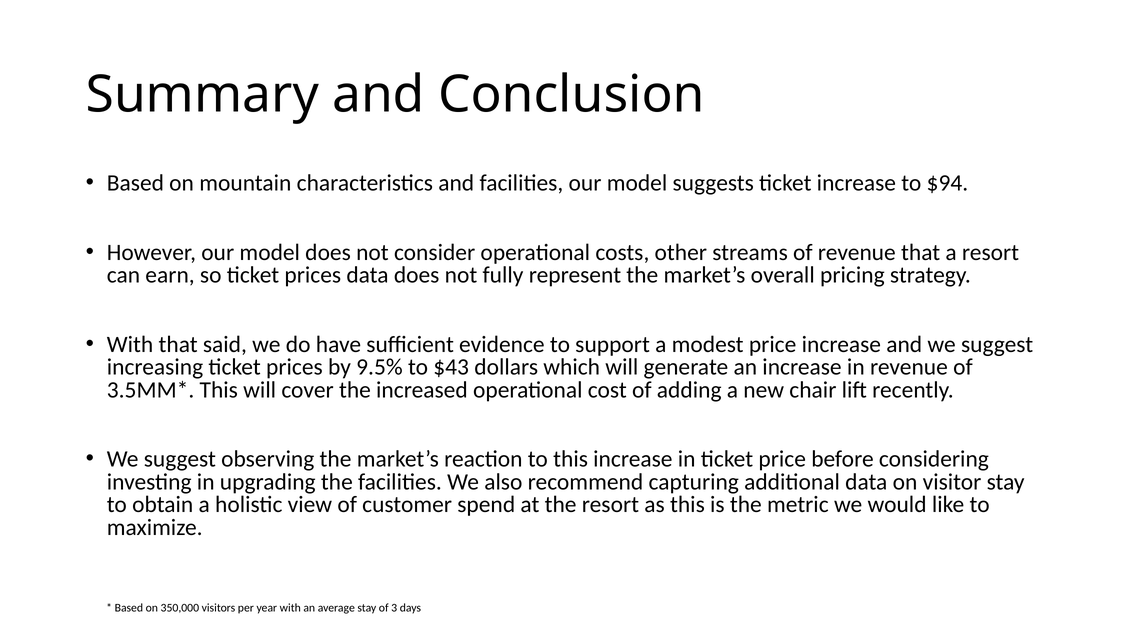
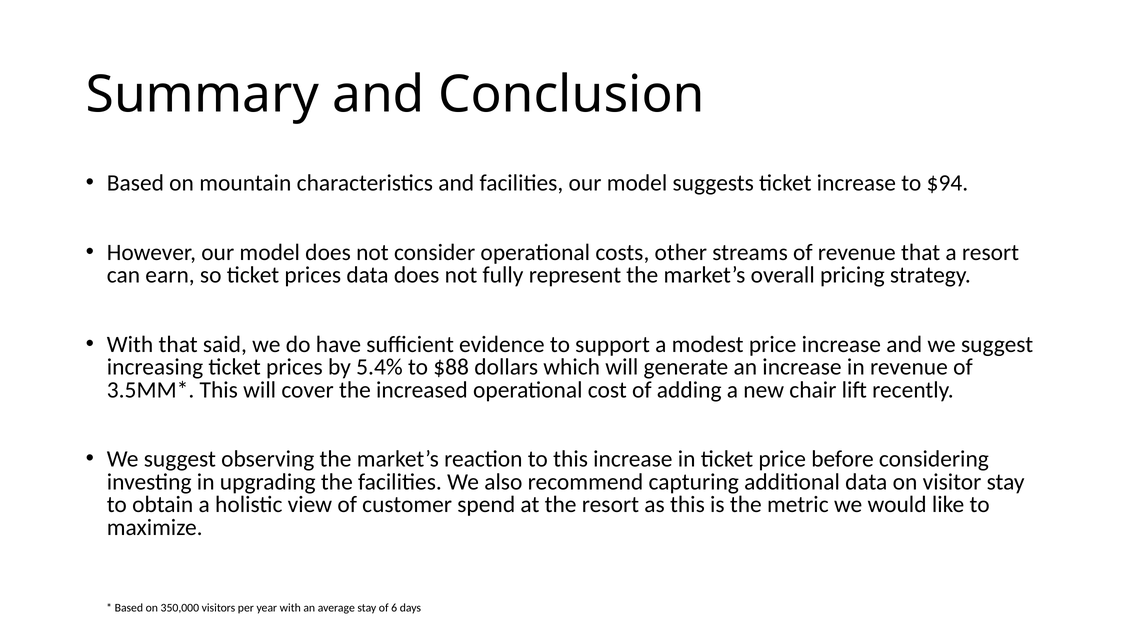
9.5%: 9.5% -> 5.4%
$43: $43 -> $88
3: 3 -> 6
